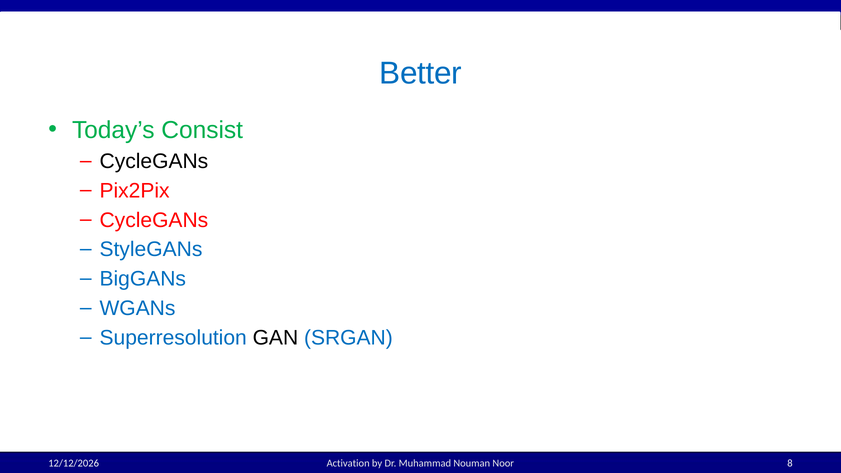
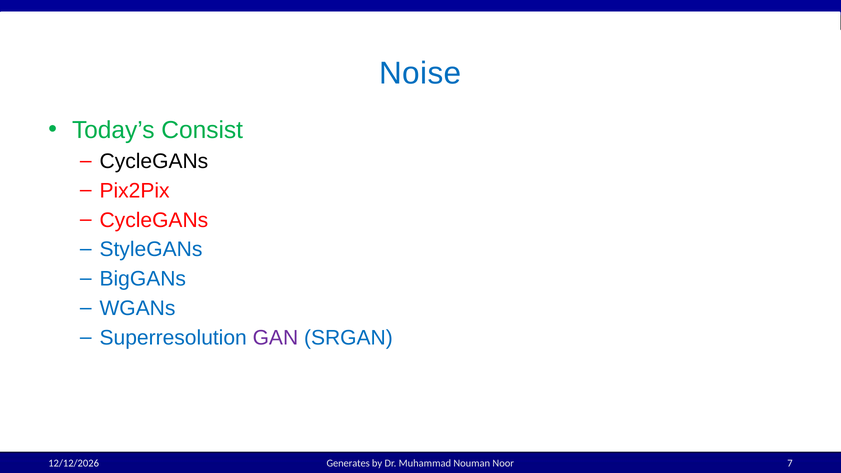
Better: Better -> Noise
GAN colour: black -> purple
Activation: Activation -> Generates
8: 8 -> 7
